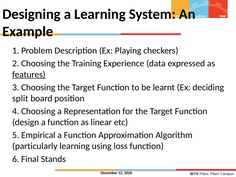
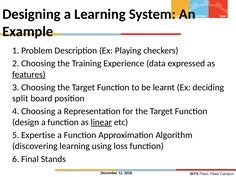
linear underline: none -> present
Empirical: Empirical -> Expertise
particularly: particularly -> discovering
